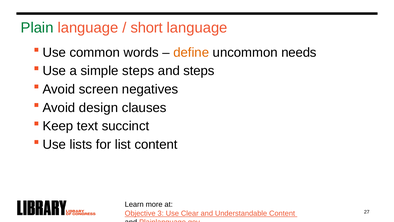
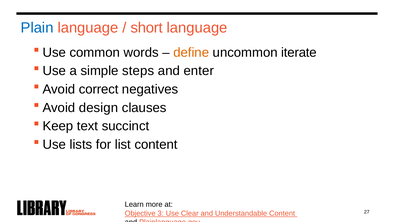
Plain colour: green -> blue
needs: needs -> iterate
and steps: steps -> enter
screen: screen -> correct
